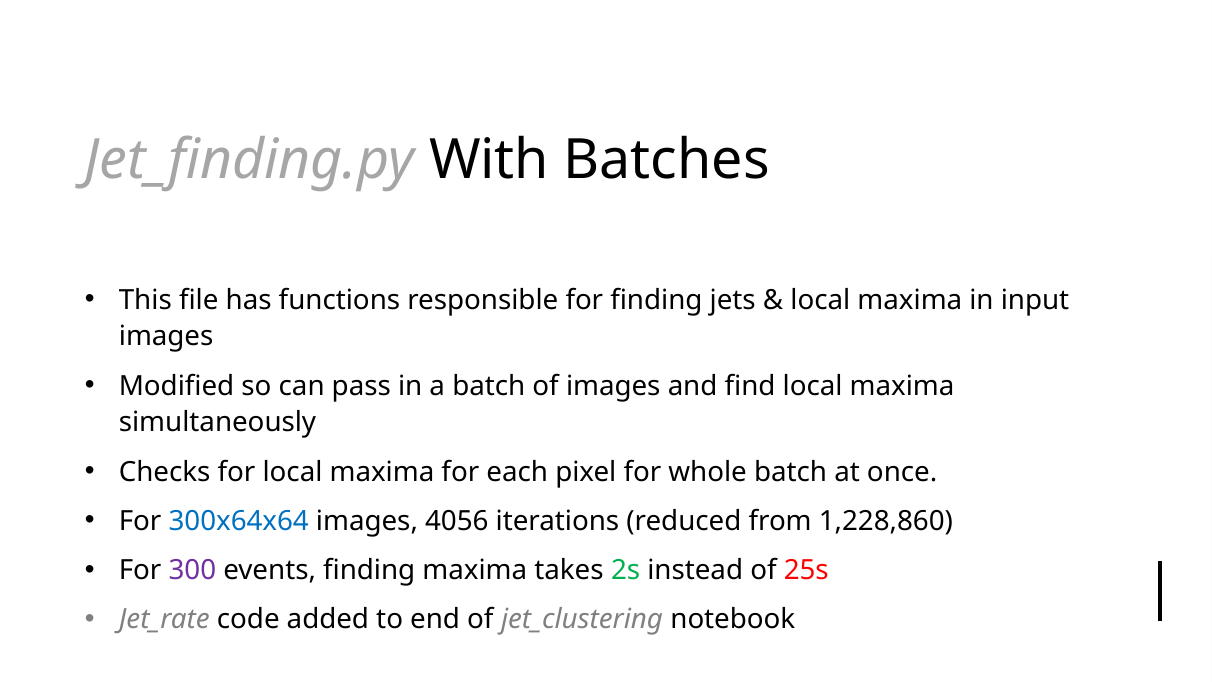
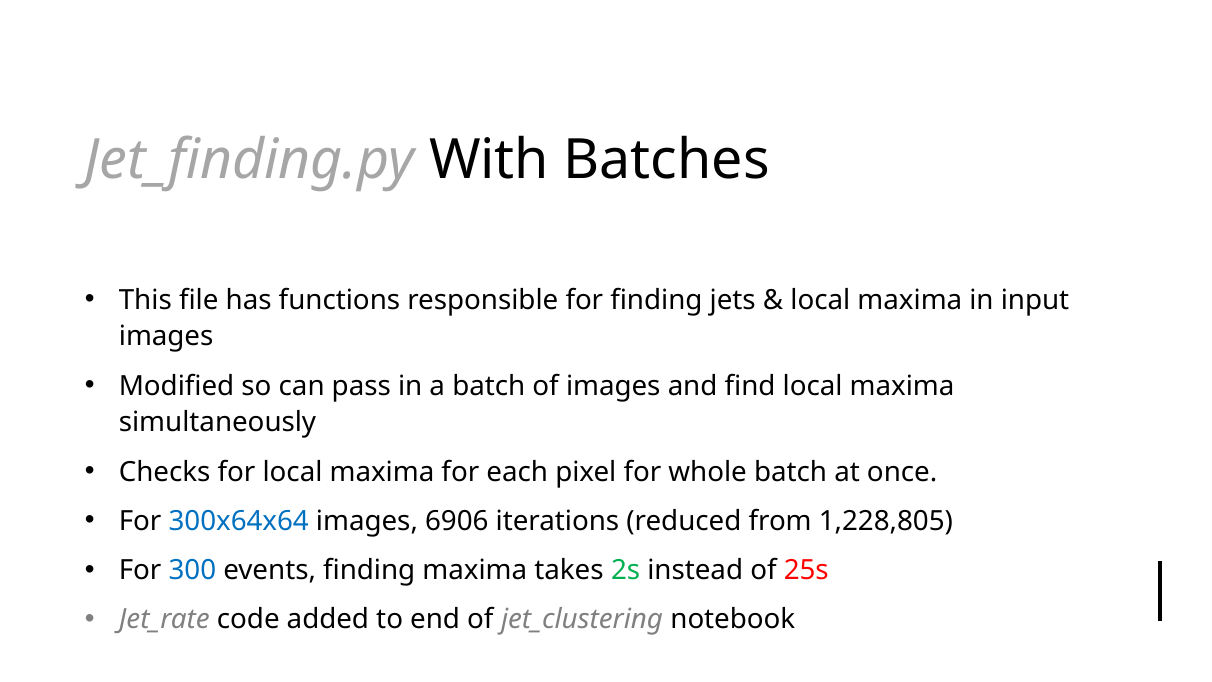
4056: 4056 -> 6906
1,228,860: 1,228,860 -> 1,228,805
300 colour: purple -> blue
